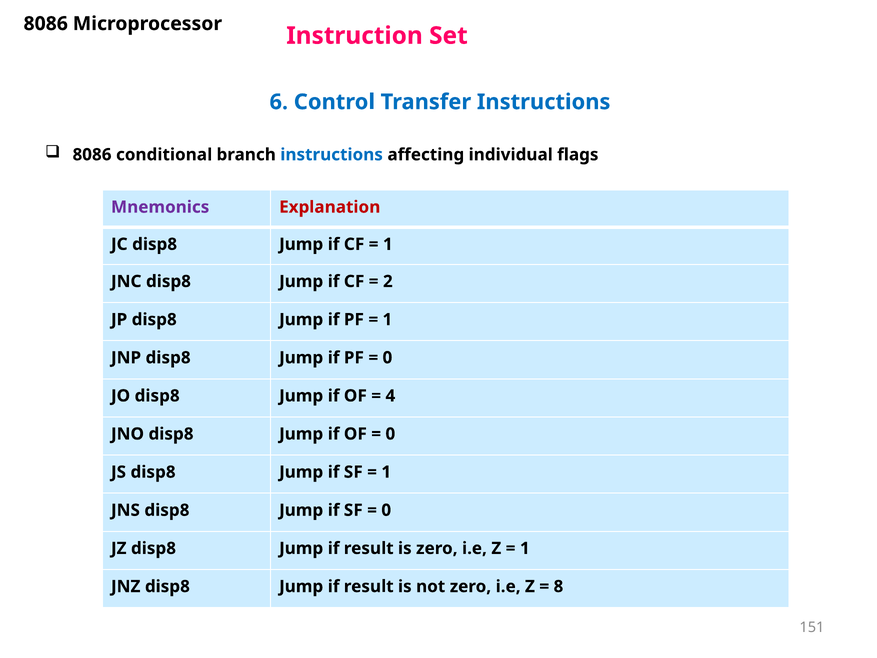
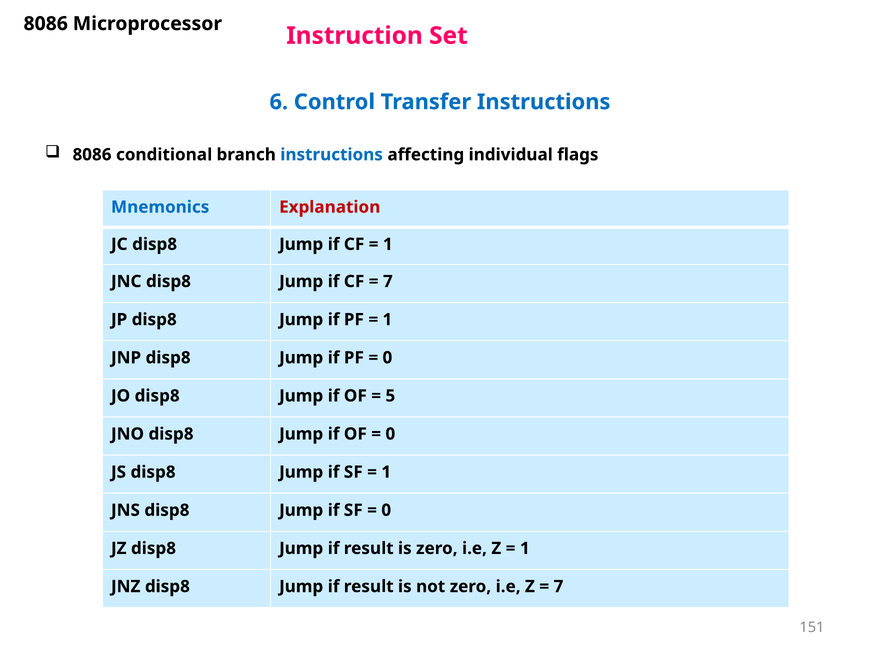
Mnemonics colour: purple -> blue
2 at (388, 281): 2 -> 7
4: 4 -> 5
8 at (558, 586): 8 -> 7
